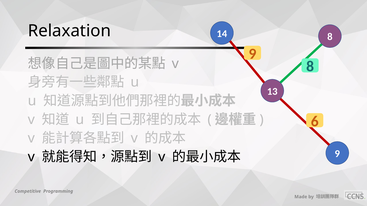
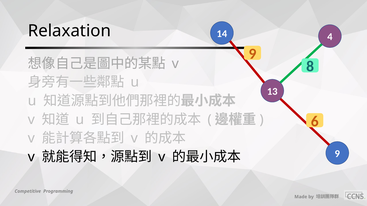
14 8: 8 -> 4
